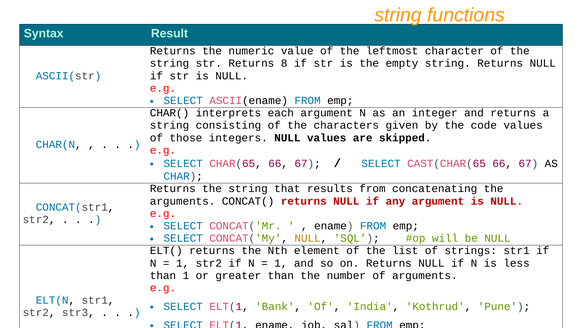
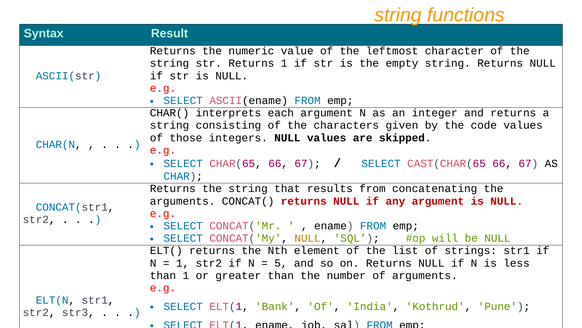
Returns 8: 8 -> 1
1 at (281, 263): 1 -> 5
